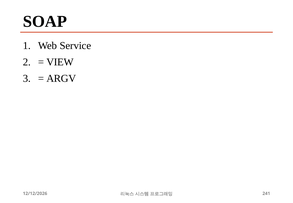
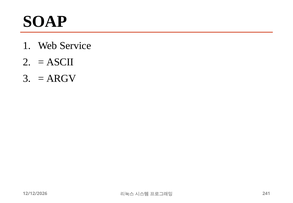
VIEW: VIEW -> ASCII
